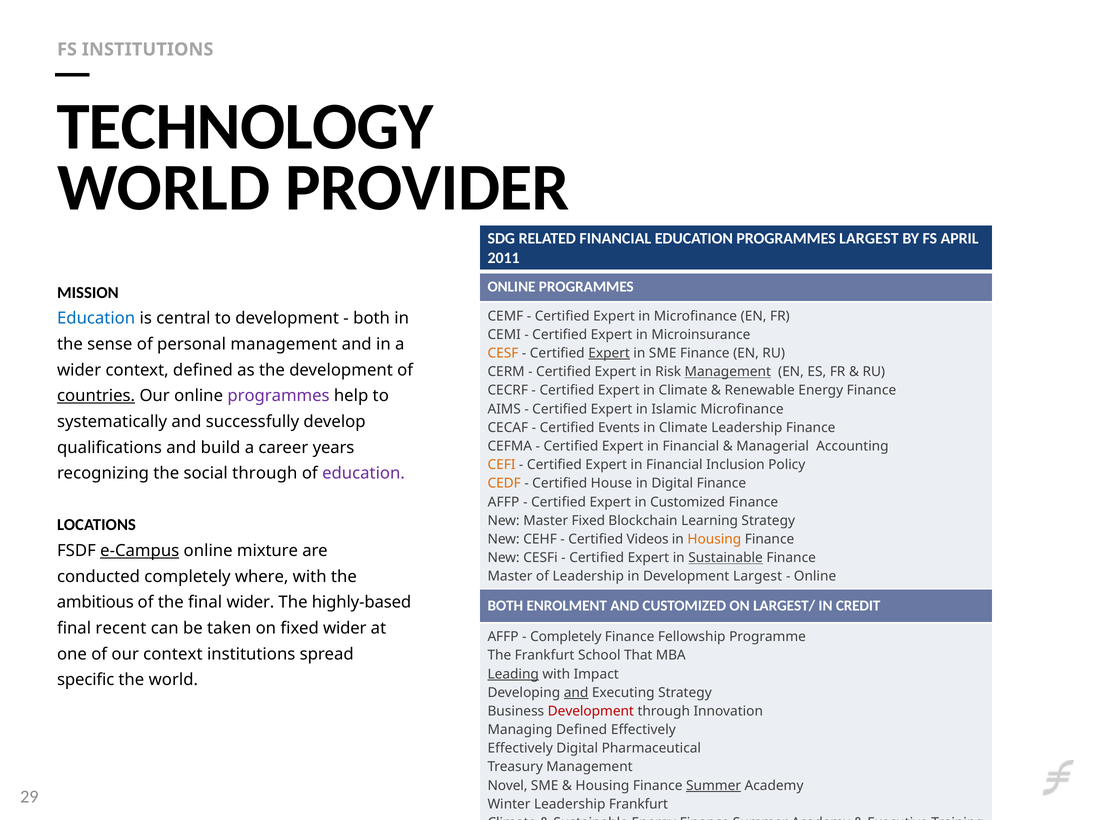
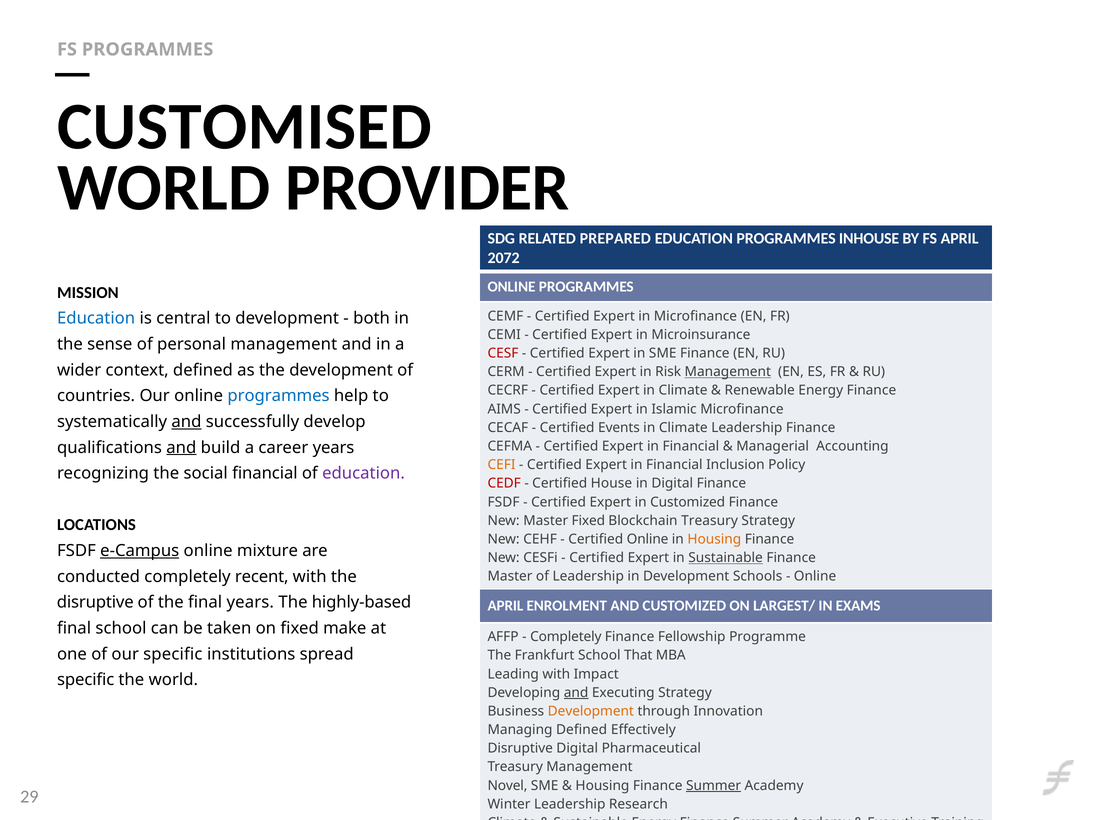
FS INSTITUTIONS: INSTITUTIONS -> PROGRAMMES
TECHNOLOGY: TECHNOLOGY -> CUSTOMISED
RELATED FINANCIAL: FINANCIAL -> PREPARED
PROGRAMMES LARGEST: LARGEST -> INHOUSE
2011: 2011 -> 2072
CESF colour: orange -> red
Expert at (609, 353) underline: present -> none
countries underline: present -> none
programmes at (278, 396) colour: purple -> blue
and at (186, 422) underline: none -> present
and at (181, 448) underline: none -> present
social through: through -> financial
CEDF colour: orange -> red
AFFP at (504, 502): AFFP -> FSDF
Blockchain Learning: Learning -> Treasury
Certified Videos: Videos -> Online
where: where -> recent
Development Largest: Largest -> Schools
ambitious at (95, 603): ambitious -> disruptive
final wider: wider -> years
BOTH at (505, 606): BOTH -> APRIL
CREDIT: CREDIT -> EXAMS
final recent: recent -> school
fixed wider: wider -> make
our context: context -> specific
Leading underline: present -> none
Development at (591, 712) colour: red -> orange
Effectively at (520, 749): Effectively -> Disruptive
Leadership Frankfurt: Frankfurt -> Research
